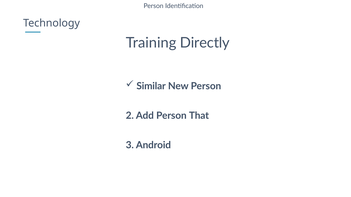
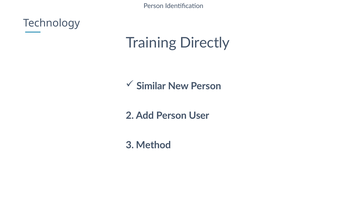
That: That -> User
Android: Android -> Method
